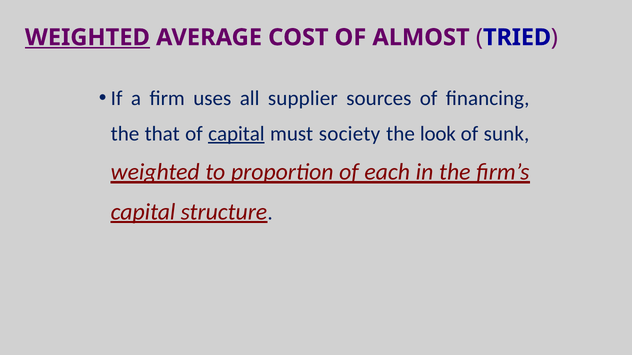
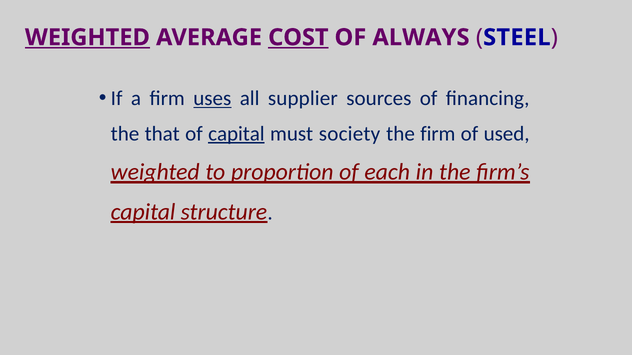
COST underline: none -> present
ALMOST: ALMOST -> ALWAYS
TRIED: TRIED -> STEEL
uses underline: none -> present
the look: look -> firm
sunk: sunk -> used
